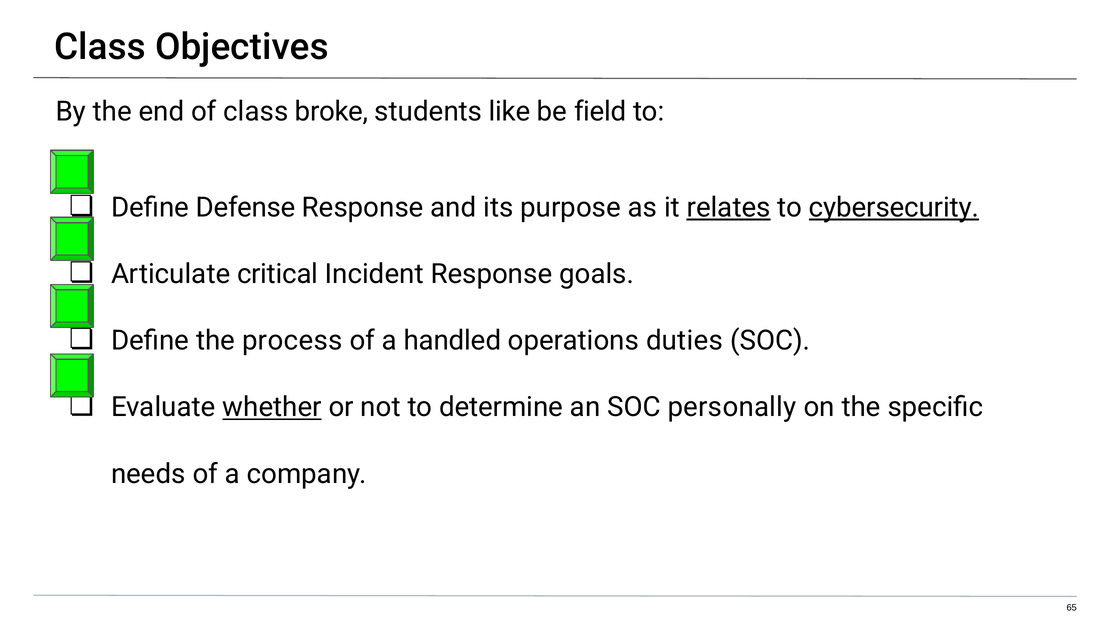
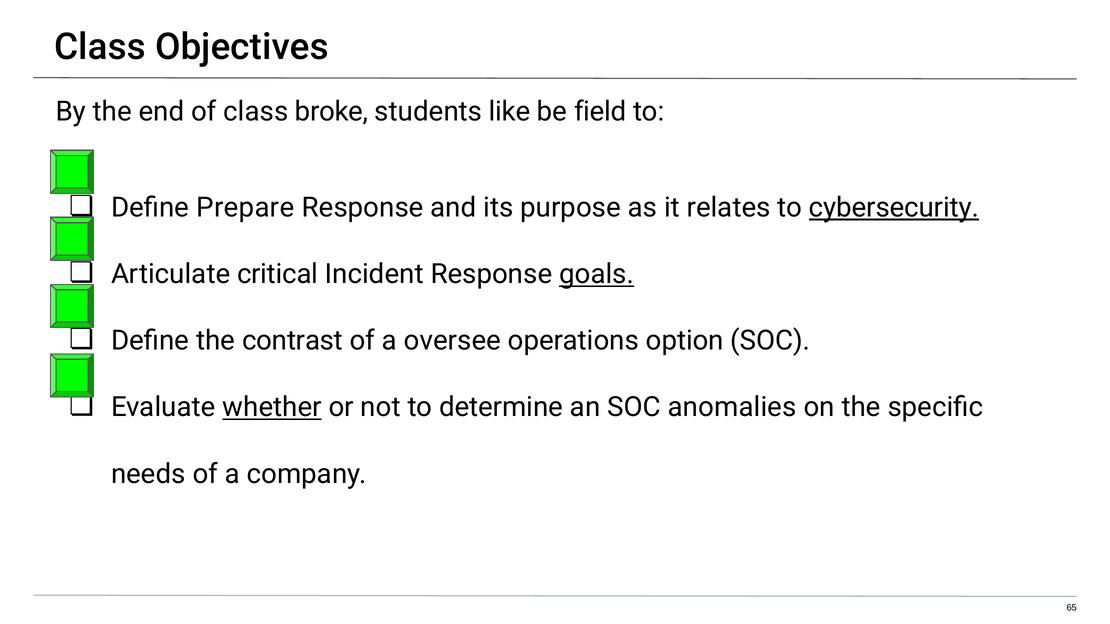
Defense: Defense -> Prepare
relates underline: present -> none
goals underline: none -> present
process: process -> contrast
handled: handled -> oversee
duties: duties -> option
personally: personally -> anomalies
